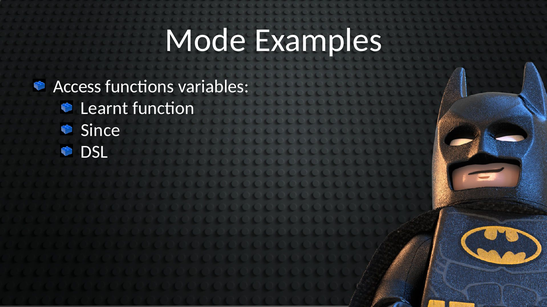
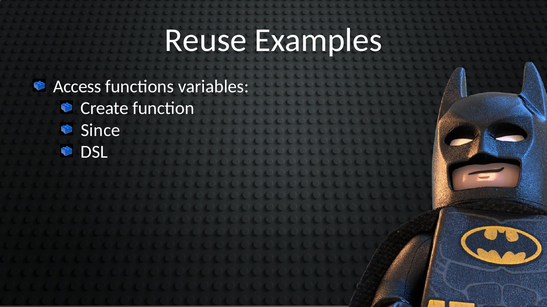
Mode: Mode -> Reuse
Learnt: Learnt -> Create
